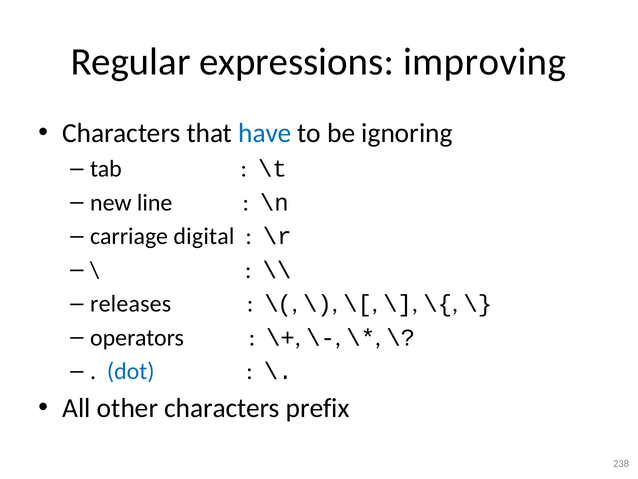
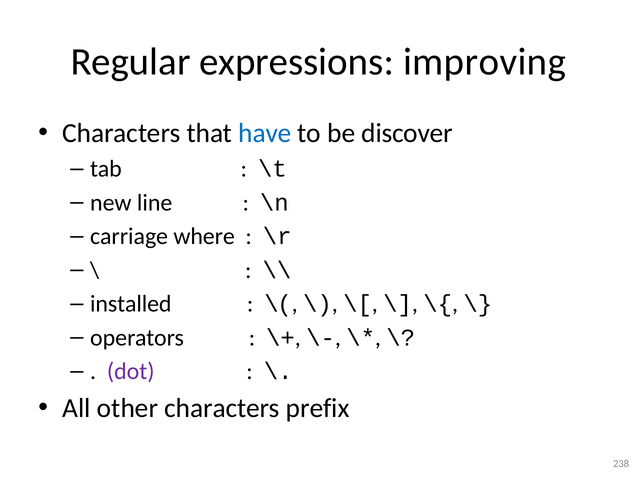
ignoring: ignoring -> discover
digital: digital -> where
releases: releases -> installed
dot colour: blue -> purple
